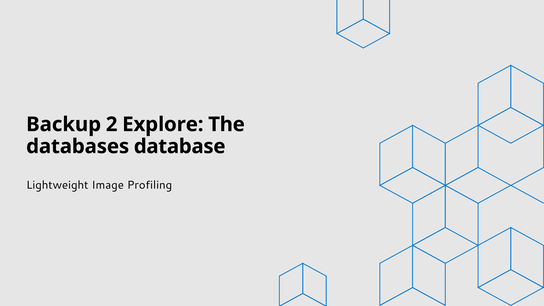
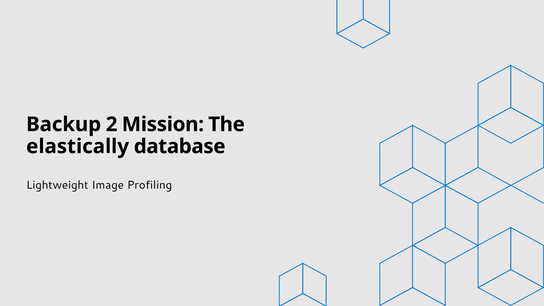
Explore: Explore -> Mission
databases: databases -> elastically
